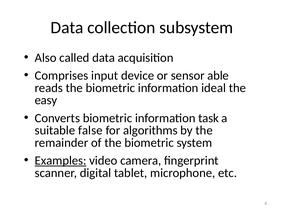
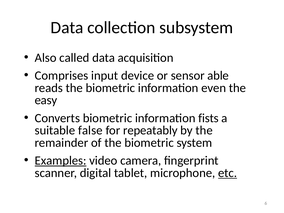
ideal: ideal -> even
task: task -> fists
algorithms: algorithms -> repeatably
etc underline: none -> present
